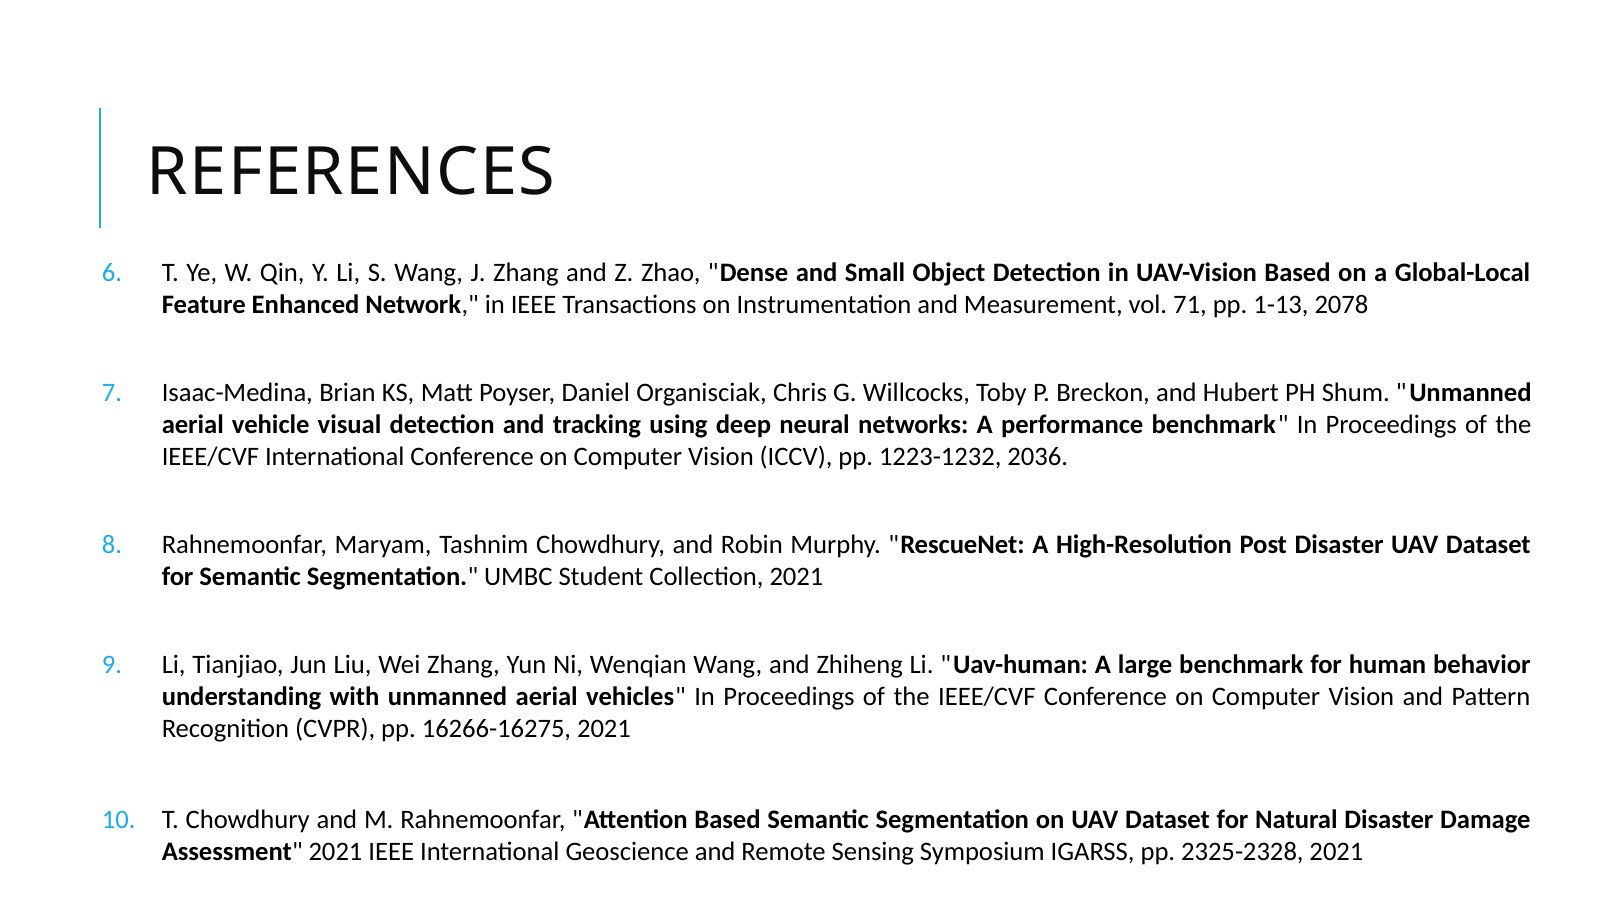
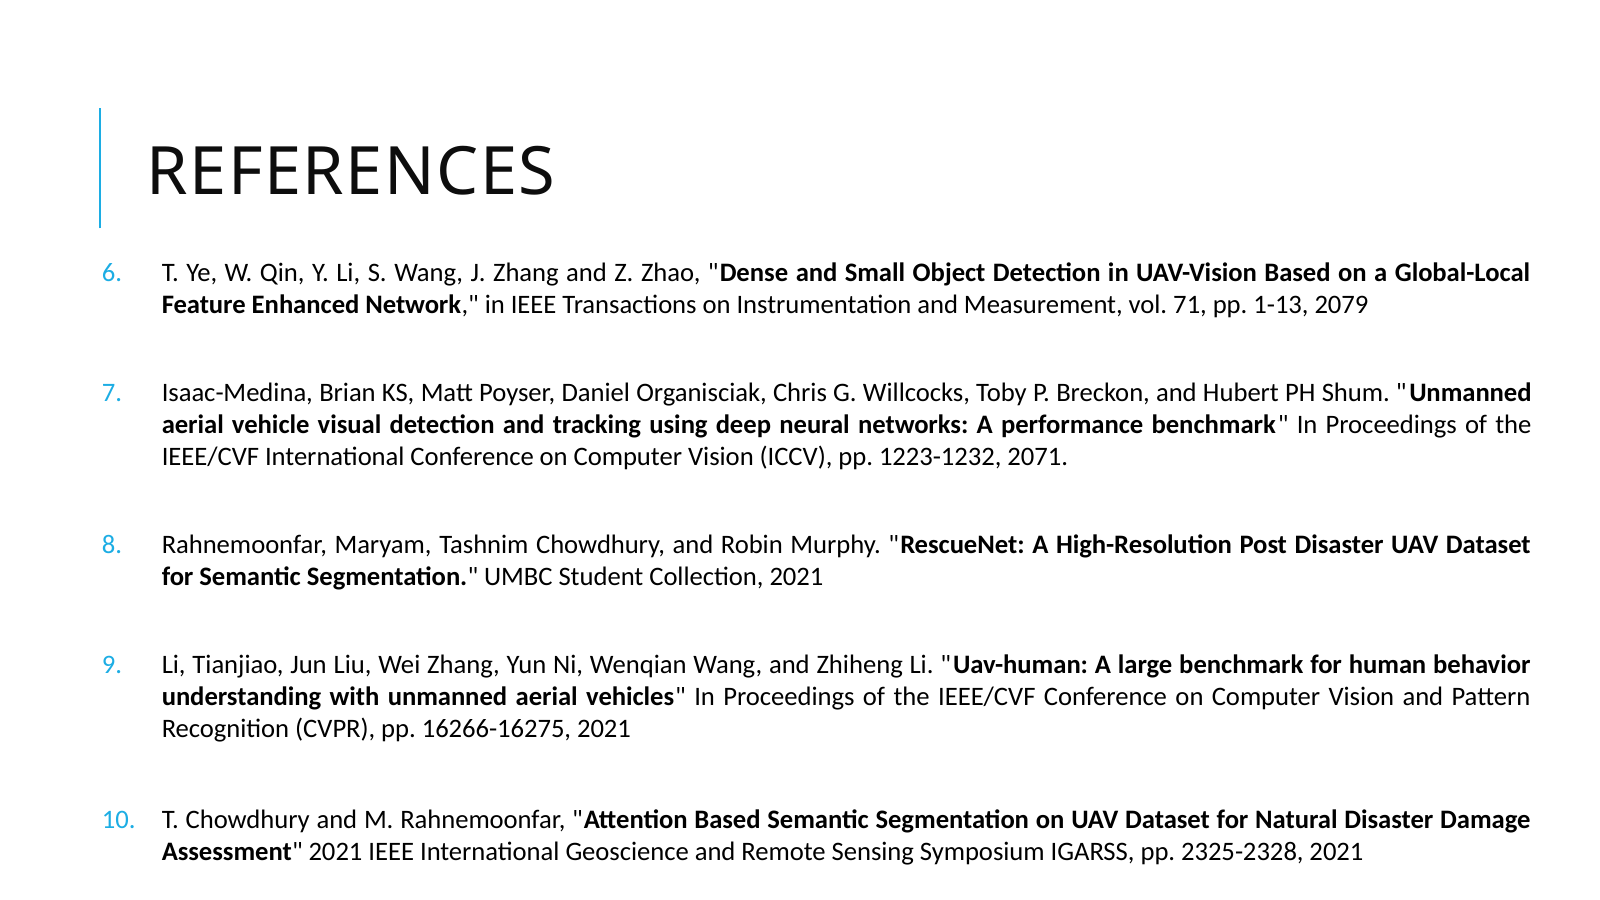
2078: 2078 -> 2079
2036: 2036 -> 2071
